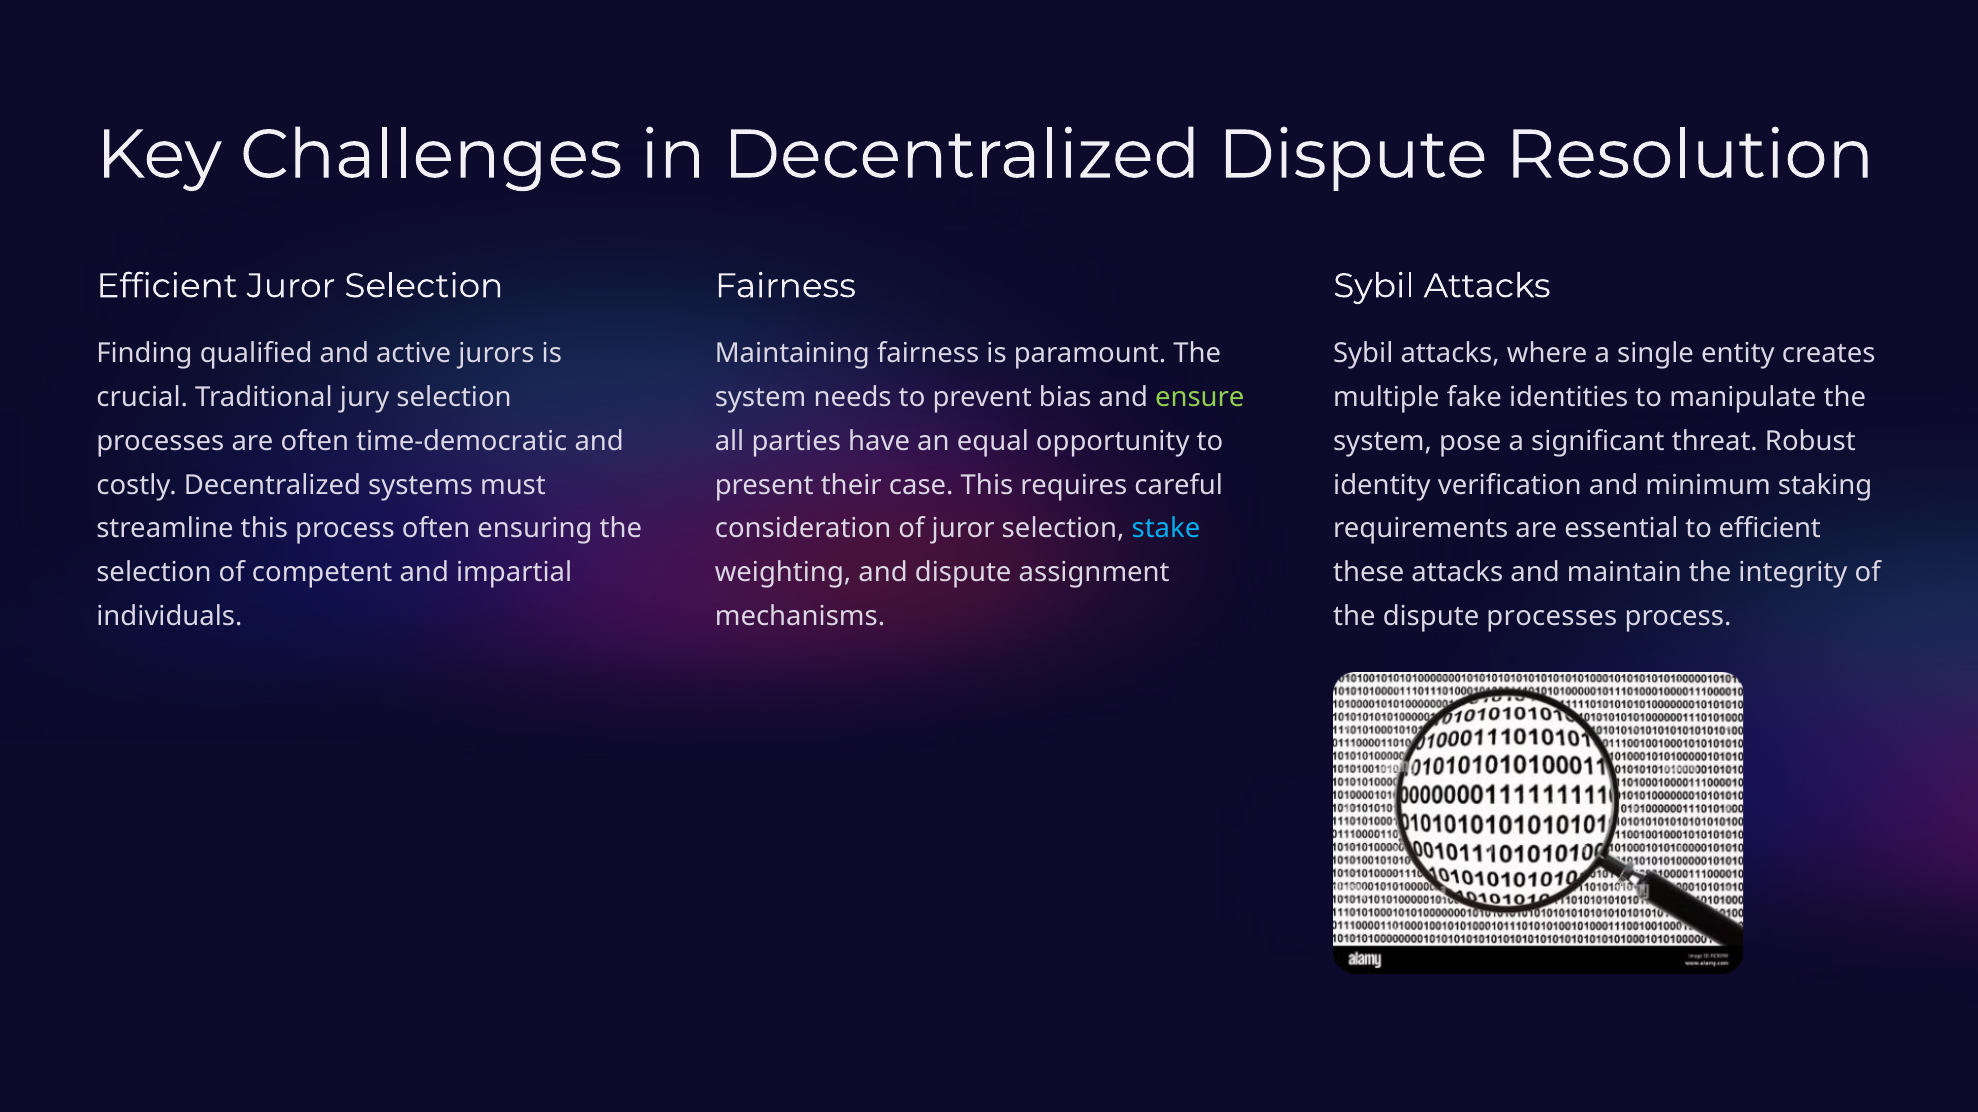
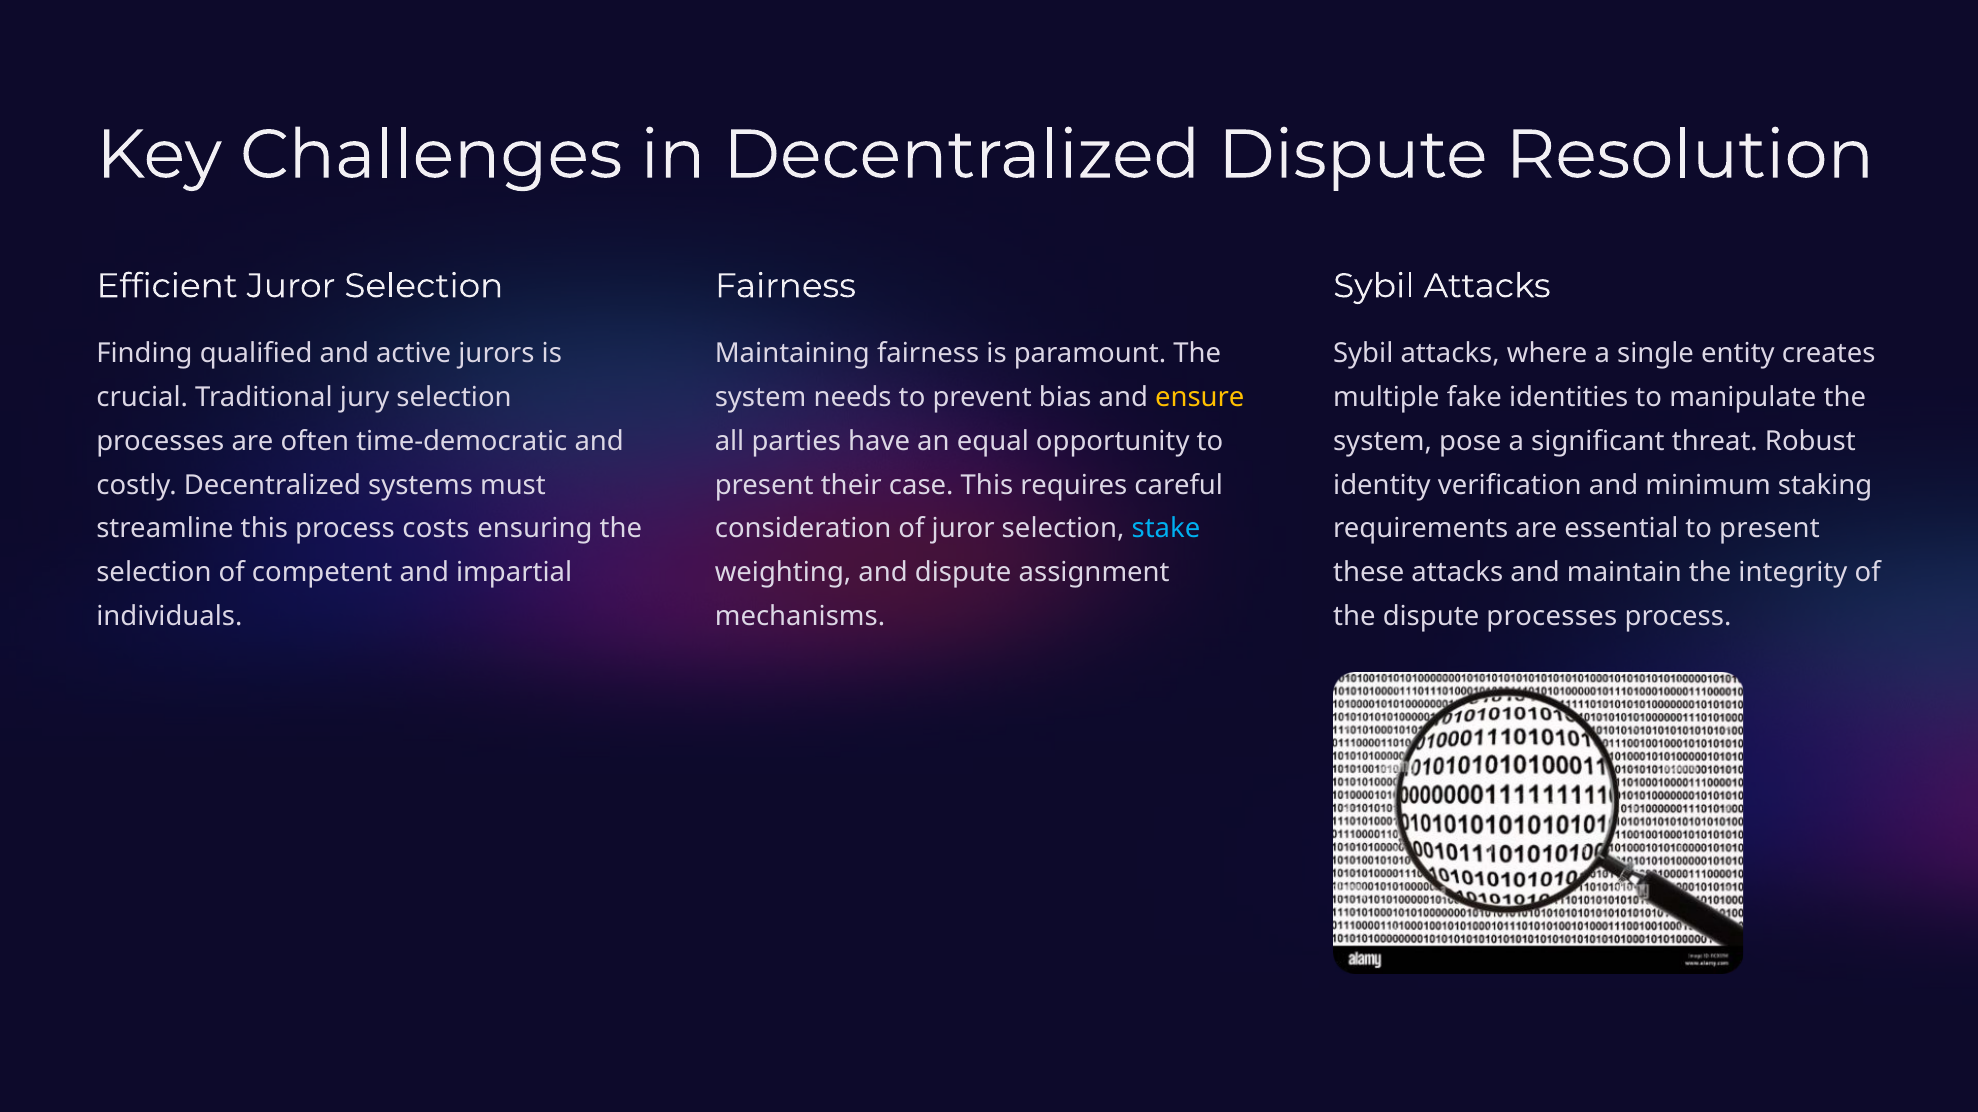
ensure colour: light green -> yellow
process often: often -> costs
essential to efficient: efficient -> present
